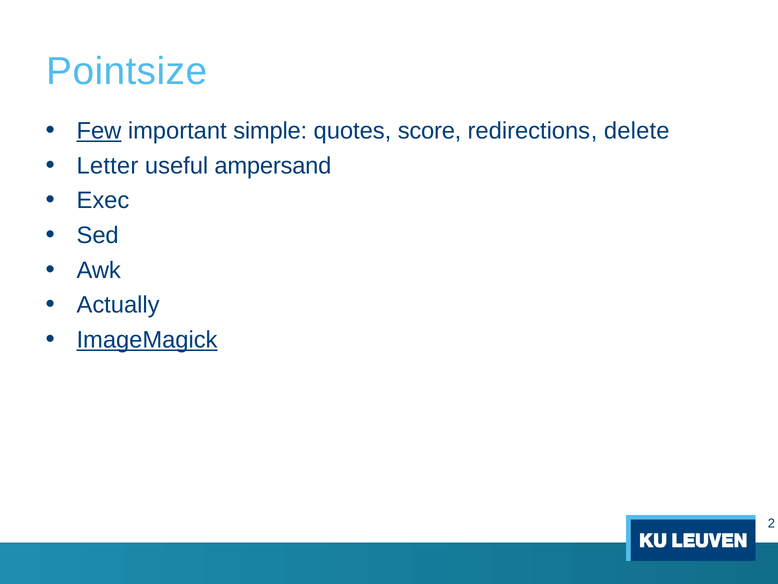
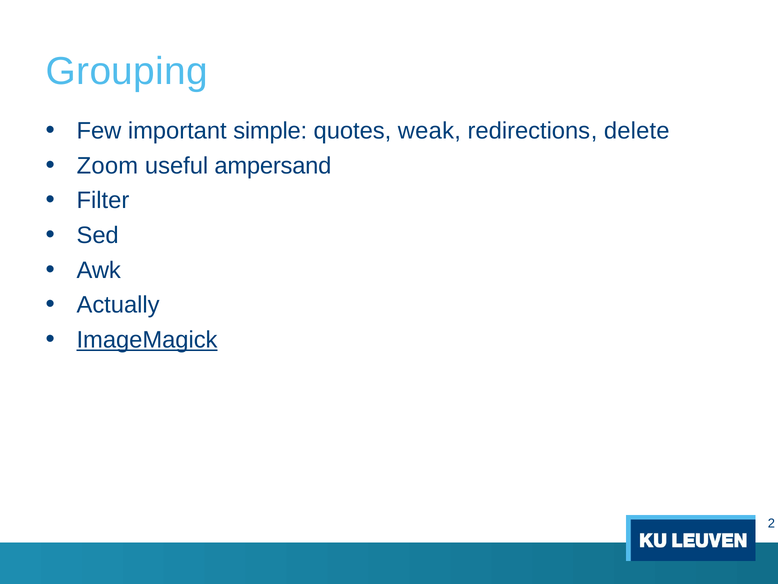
Pointsize: Pointsize -> Grouping
Few underline: present -> none
score: score -> weak
Letter: Letter -> Zoom
Exec: Exec -> Filter
